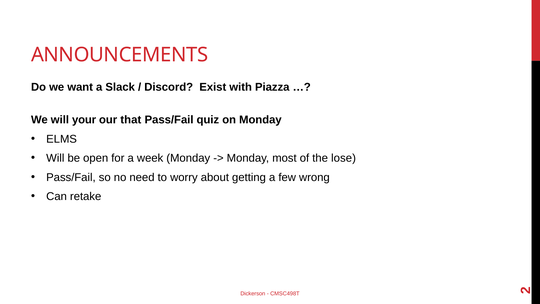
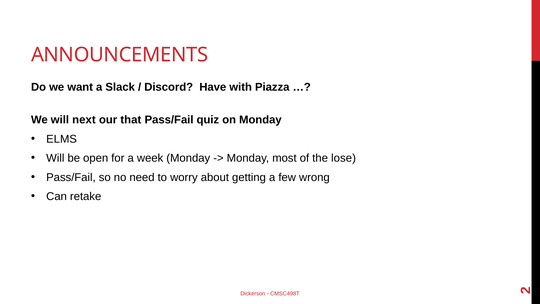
Exist: Exist -> Have
your: your -> next
